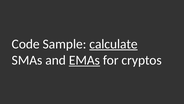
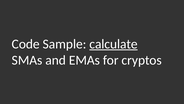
EMAs underline: present -> none
